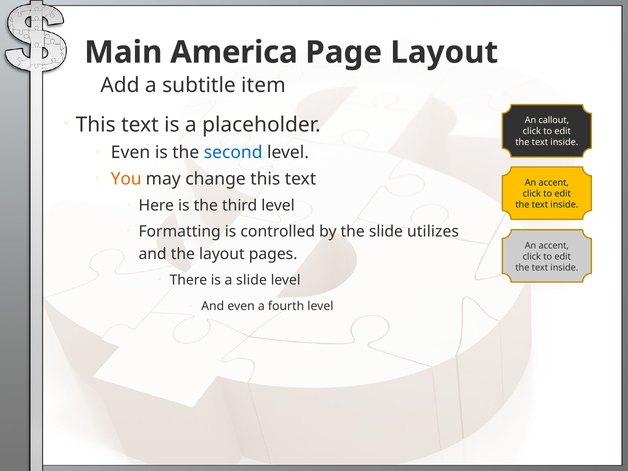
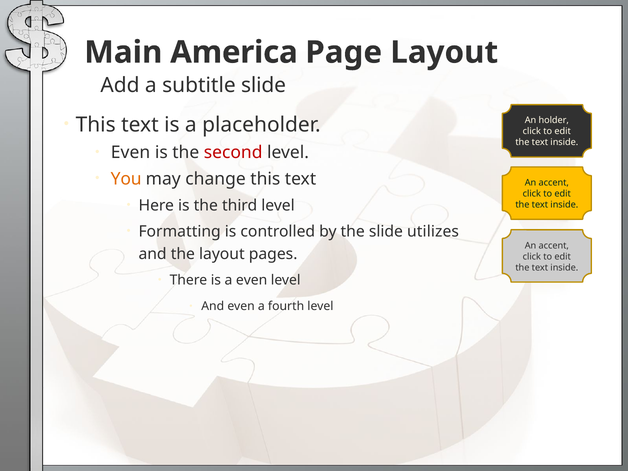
subtitle item: item -> slide
callout: callout -> holder
second colour: blue -> red
a slide: slide -> even
